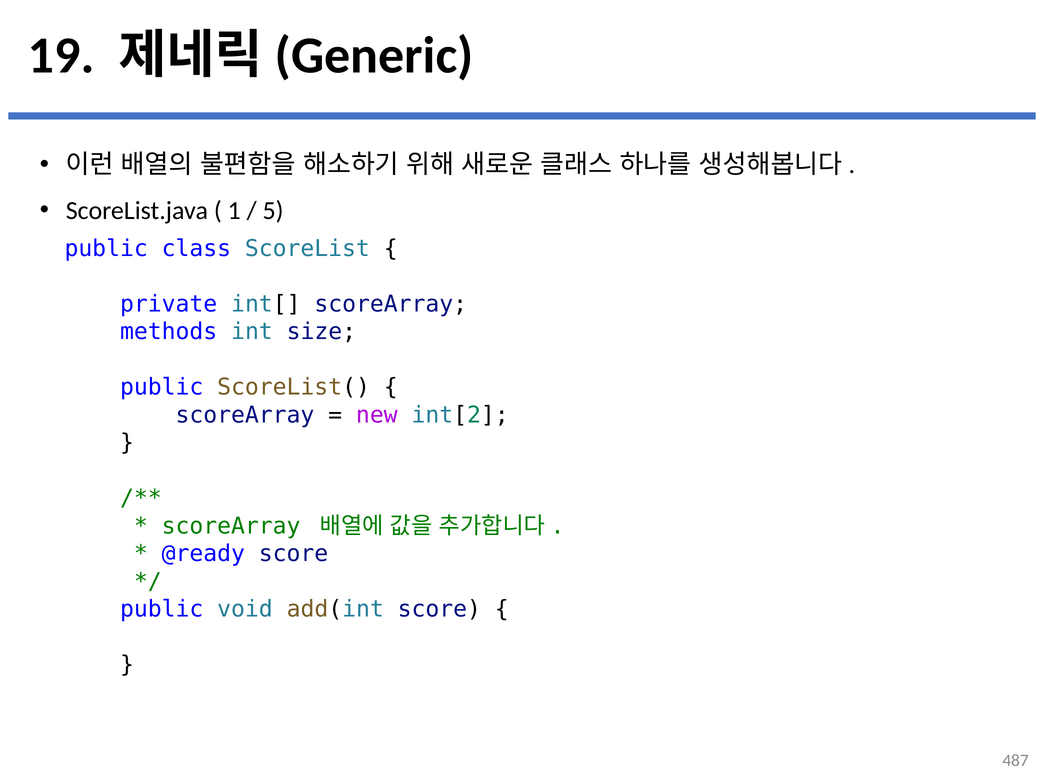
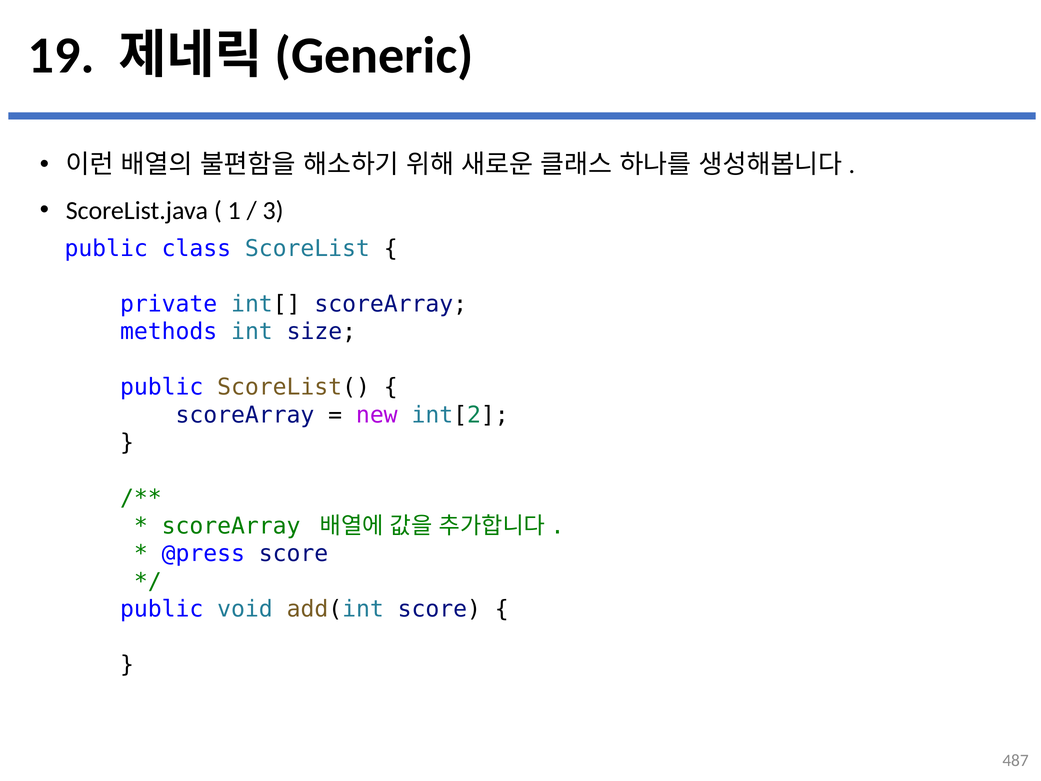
5: 5 -> 3
@ready: @ready -> @press
